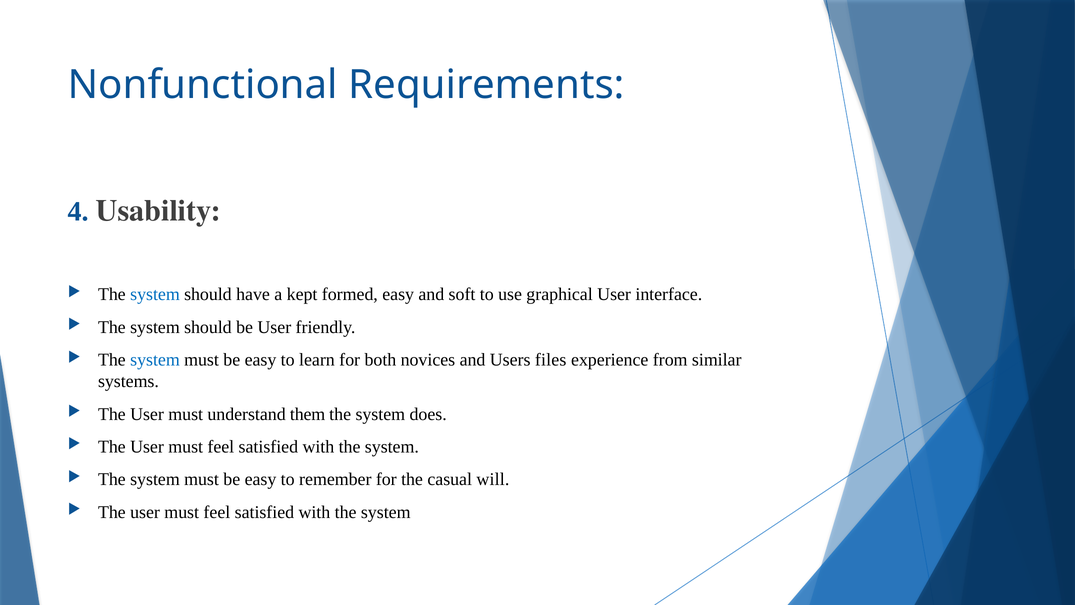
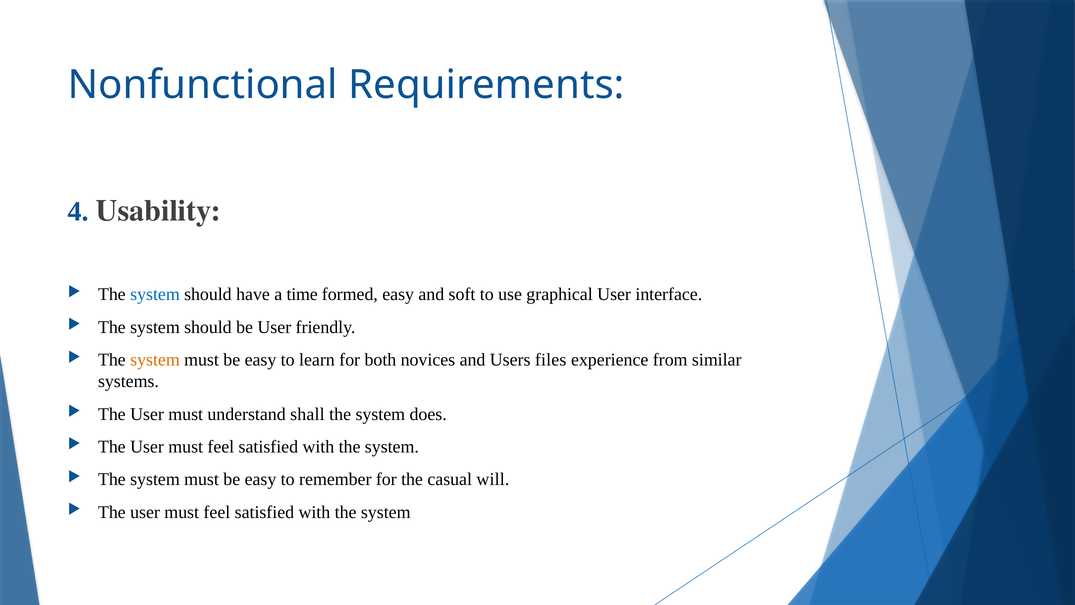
kept: kept -> time
system at (155, 360) colour: blue -> orange
them: them -> shall
